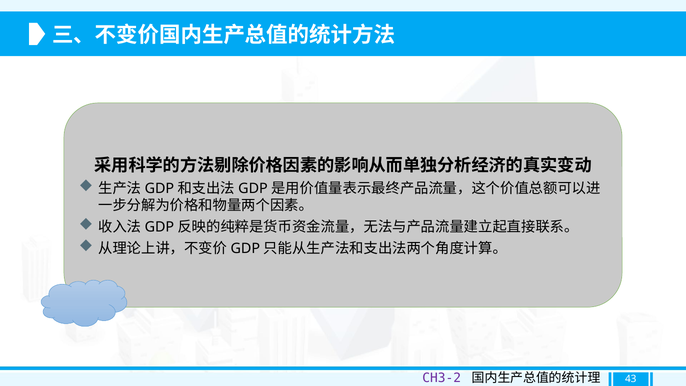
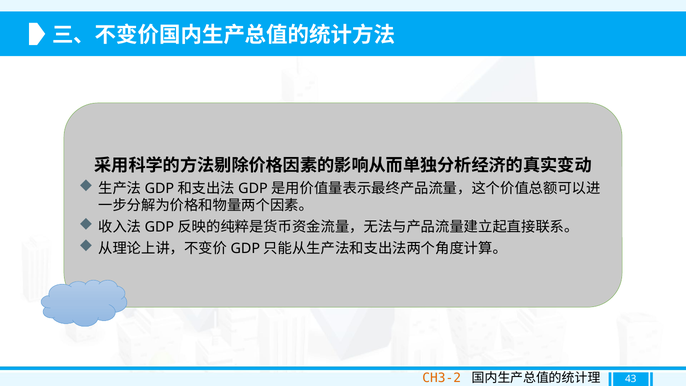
CH3-2 colour: purple -> orange
